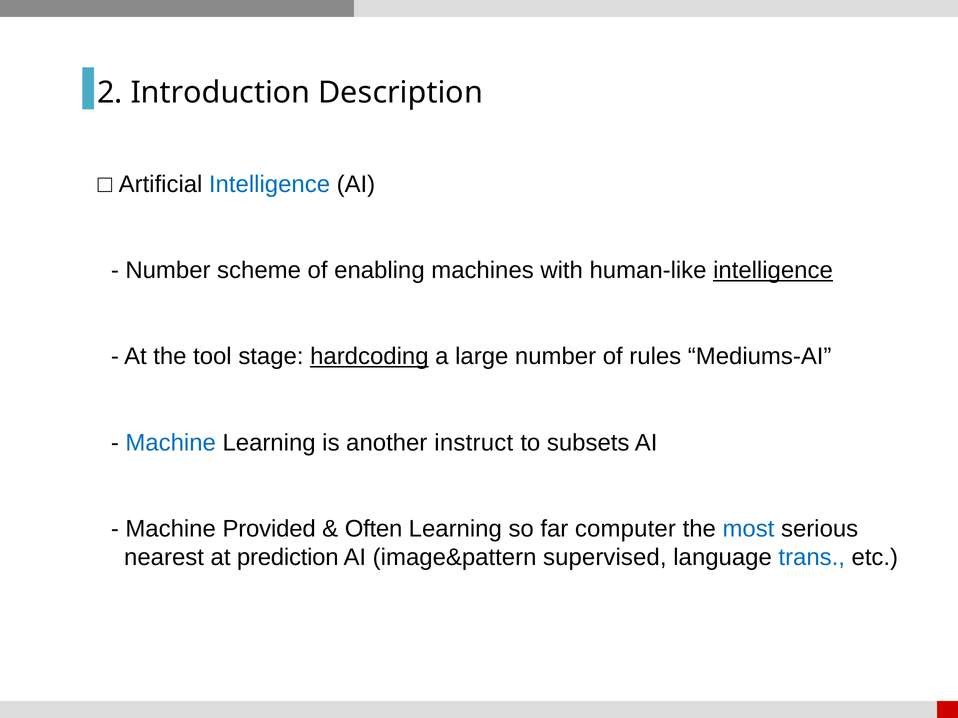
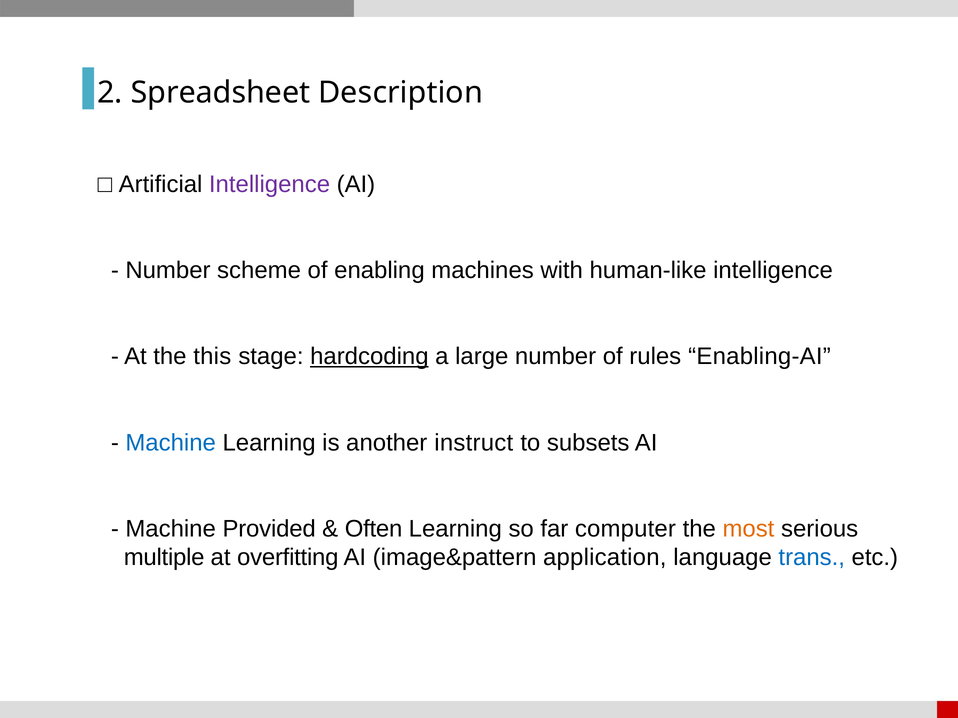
Introduction: Introduction -> Spreadsheet
Intelligence at (270, 184) colour: blue -> purple
intelligence at (773, 270) underline: present -> none
tool: tool -> this
Mediums-AI: Mediums-AI -> Enabling-AI
most colour: blue -> orange
nearest: nearest -> multiple
prediction: prediction -> overfitting
supervised: supervised -> application
